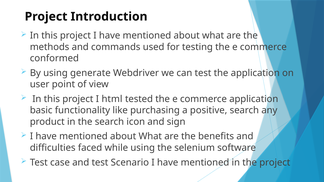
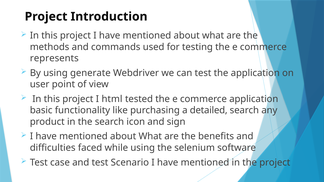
conformed: conformed -> represents
positive: positive -> detailed
